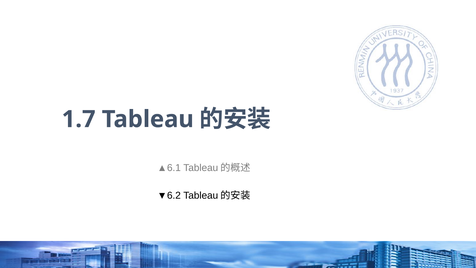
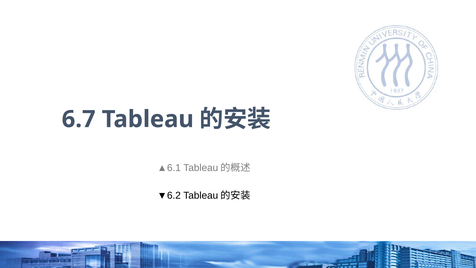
1.7: 1.7 -> 6.7
